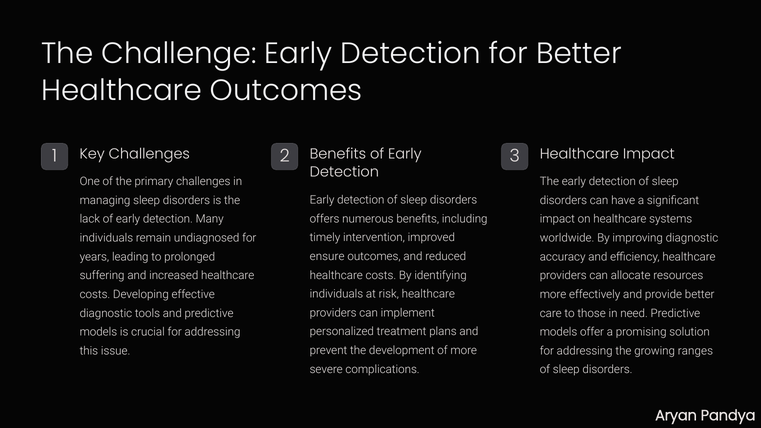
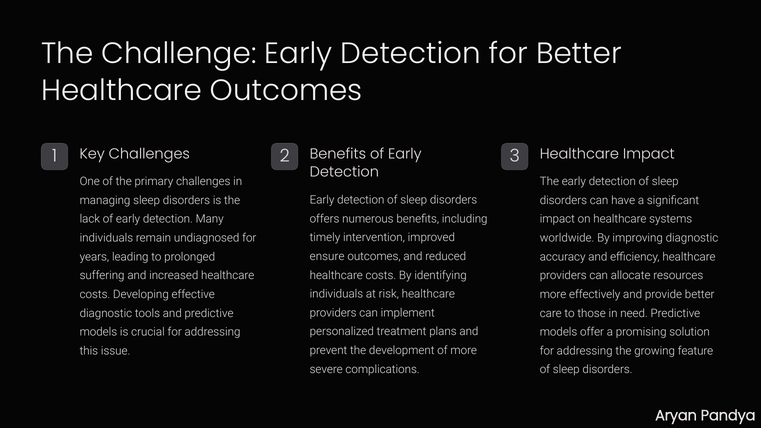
ranges: ranges -> feature
